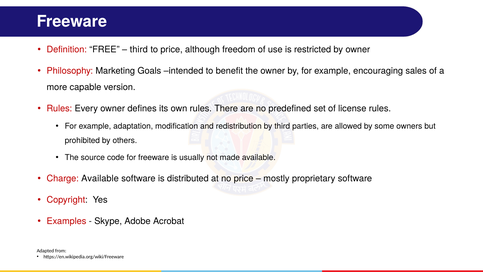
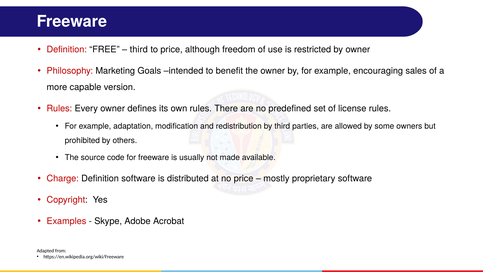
Charge Available: Available -> Definition
